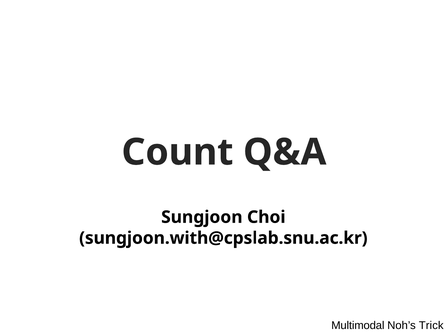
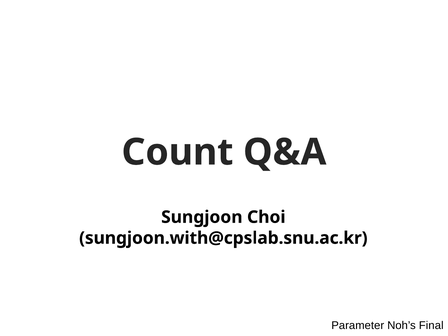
Multimodal: Multimodal -> Parameter
Trick: Trick -> Final
